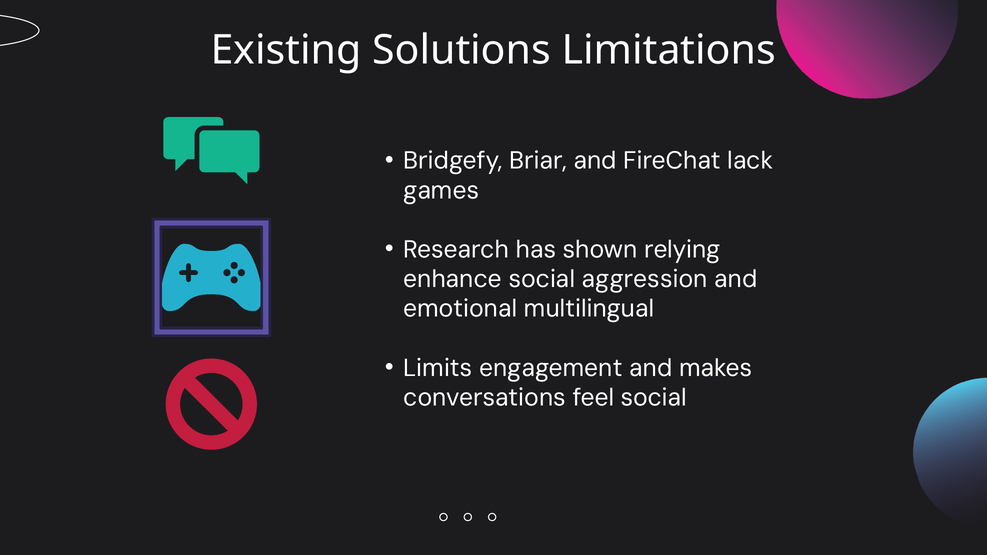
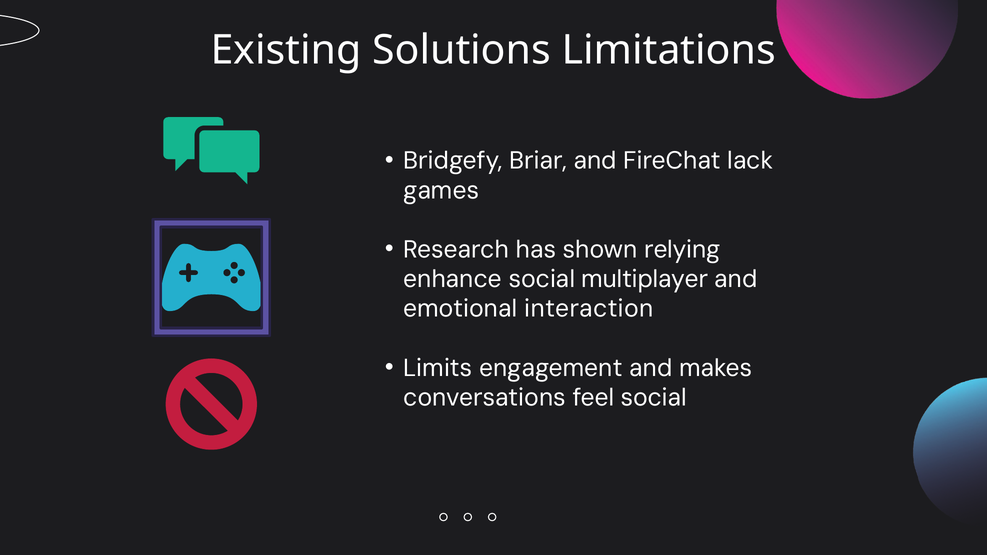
aggression: aggression -> multiplayer
multilingual: multilingual -> interaction
